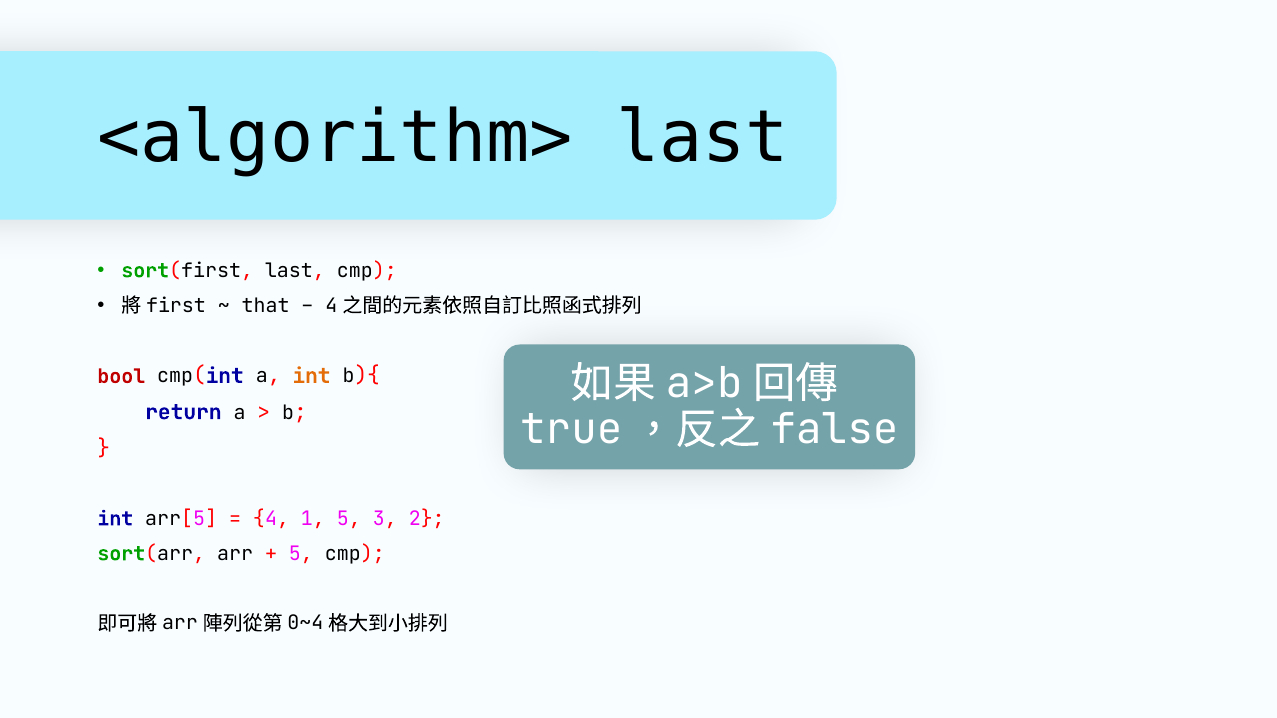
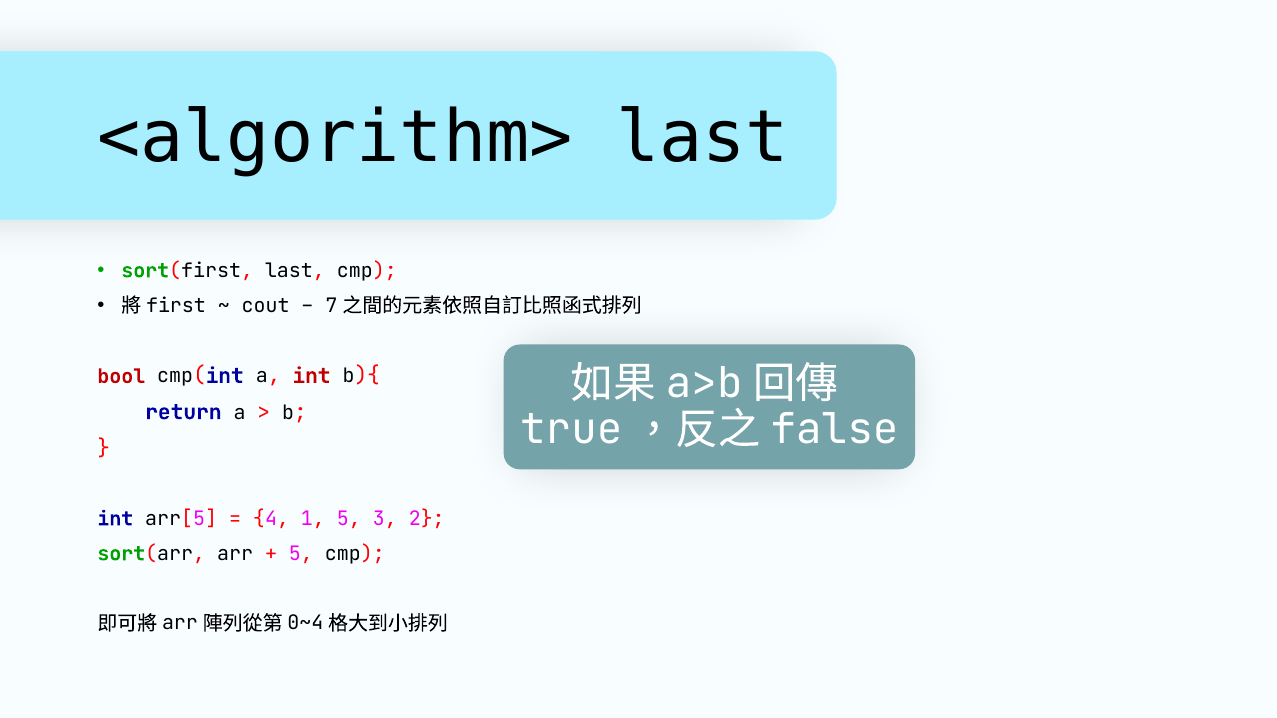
that: that -> cout
4 at (331, 306): 4 -> 7
int at (311, 376) colour: orange -> red
